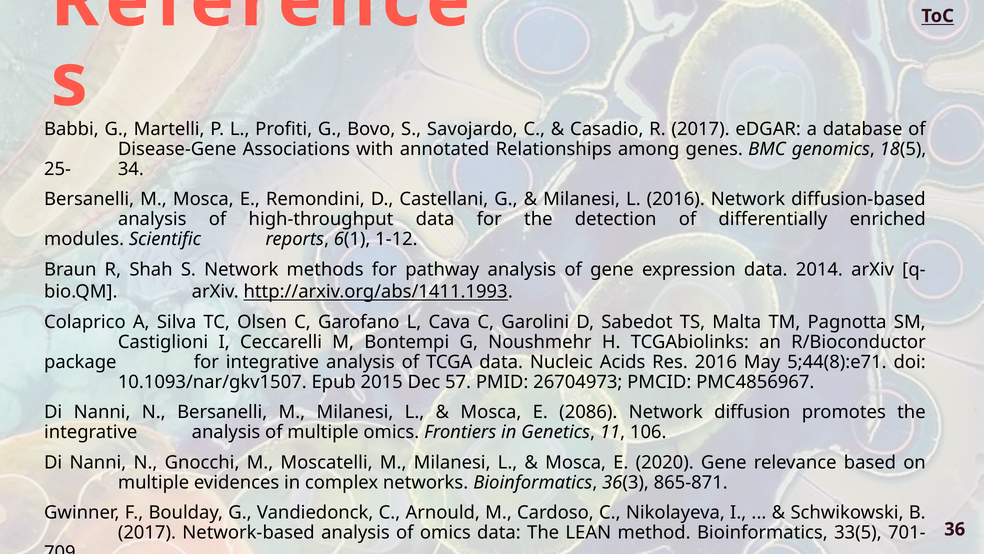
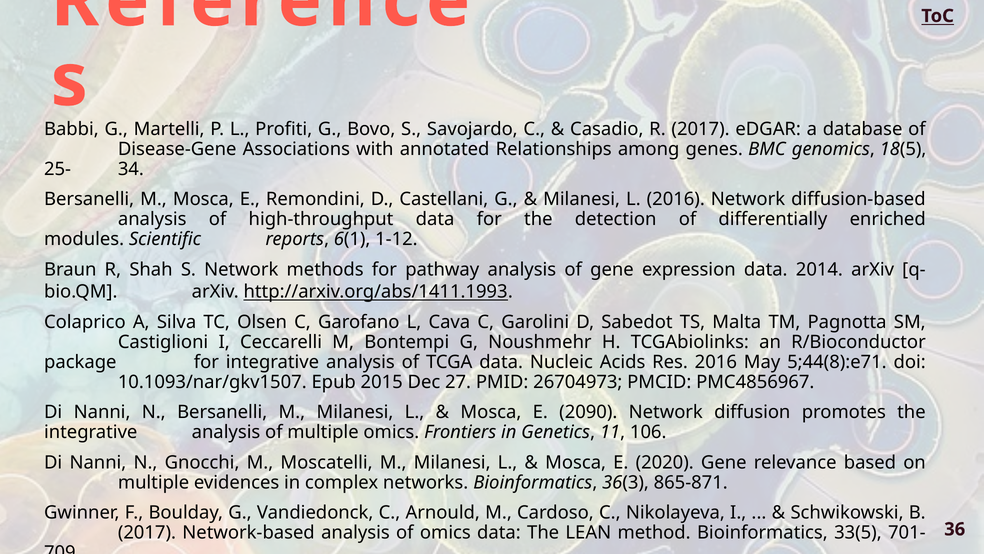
57: 57 -> 27
2086: 2086 -> 2090
